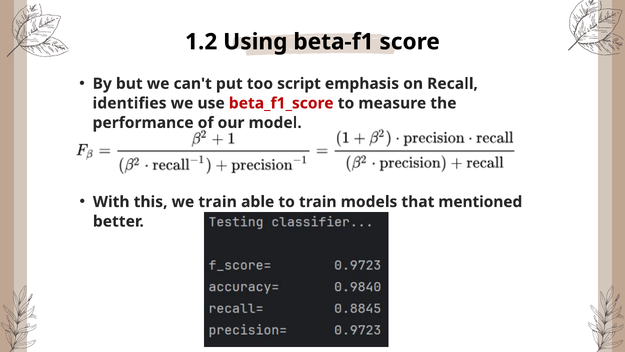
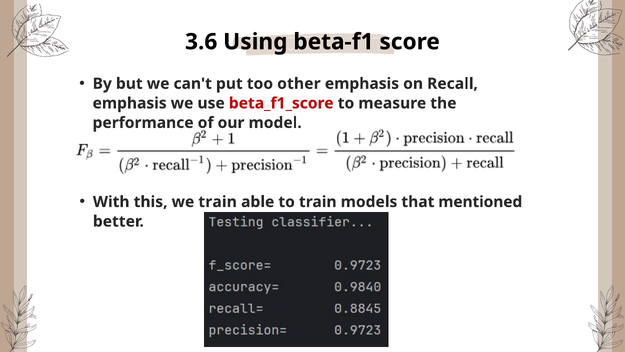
1.2: 1.2 -> 3.6
script: script -> other
identifies at (130, 103): identifies -> emphasis
